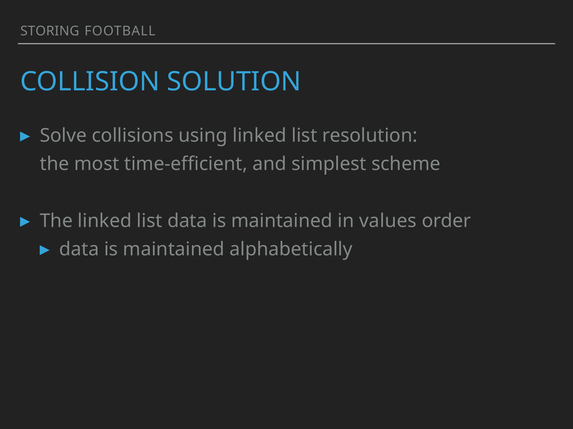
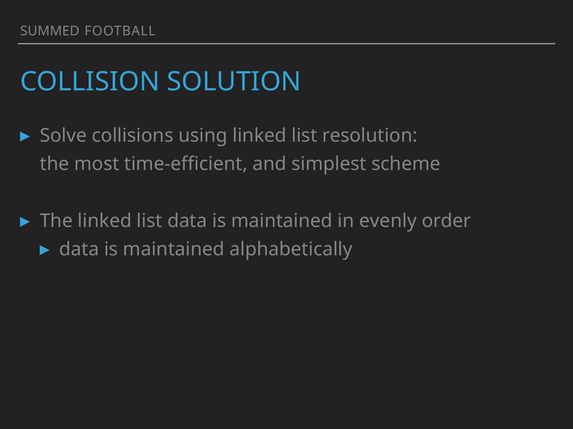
STORING: STORING -> SUMMED
values: values -> evenly
